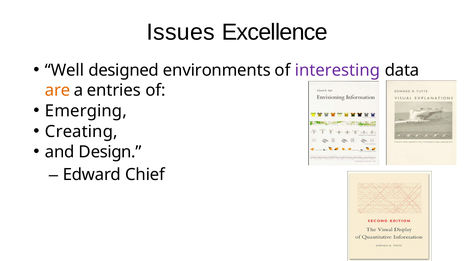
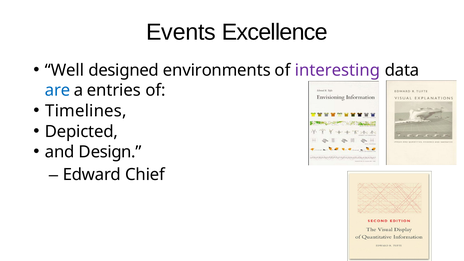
Issues: Issues -> Events
are colour: orange -> blue
Emerging: Emerging -> Timelines
Creating: Creating -> Depicted
